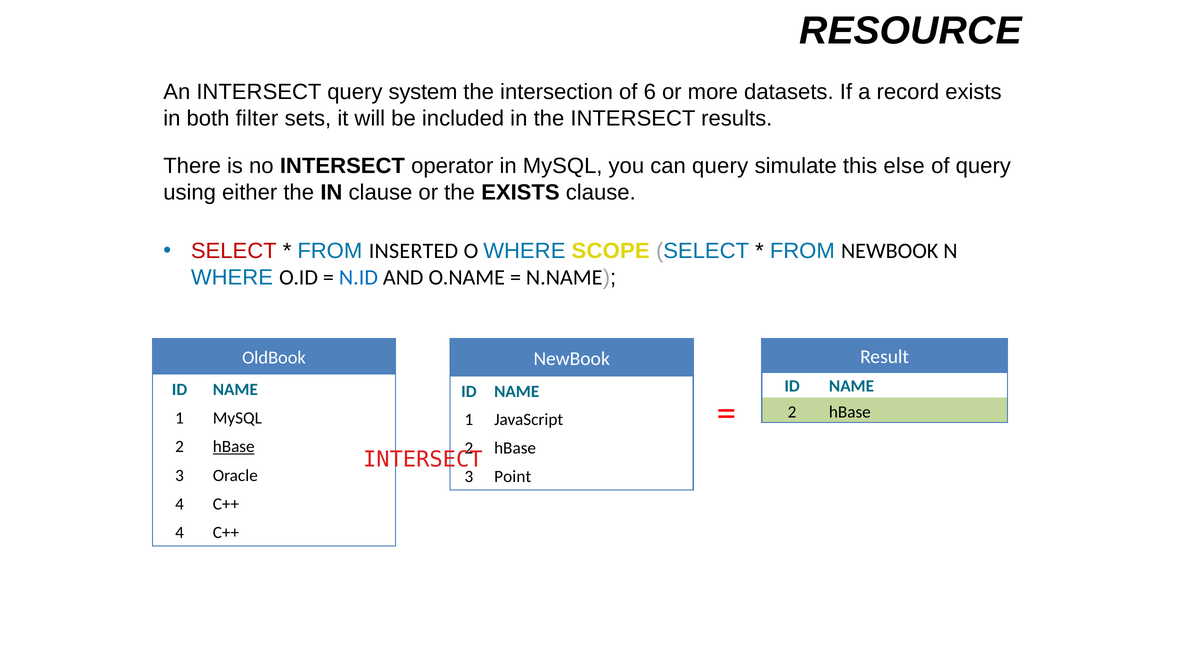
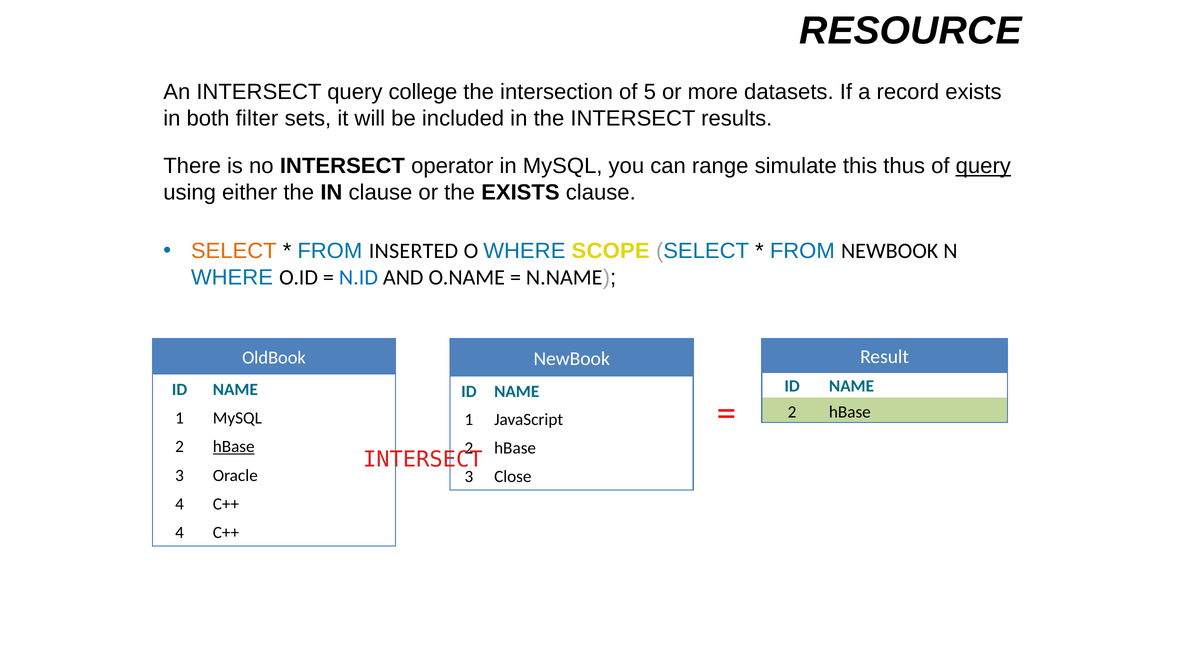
system: system -> college
6: 6 -> 5
can query: query -> range
else: else -> thus
query at (983, 166) underline: none -> present
SELECT at (234, 251) colour: red -> orange
Point: Point -> Close
